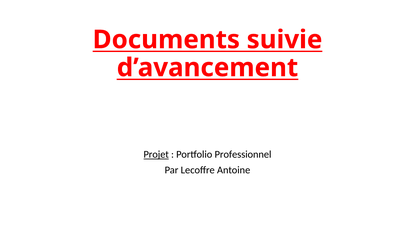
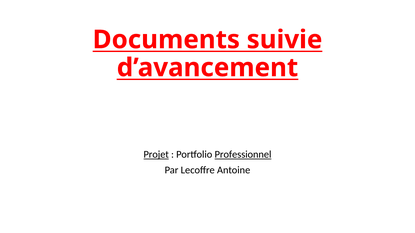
Professionnel underline: none -> present
